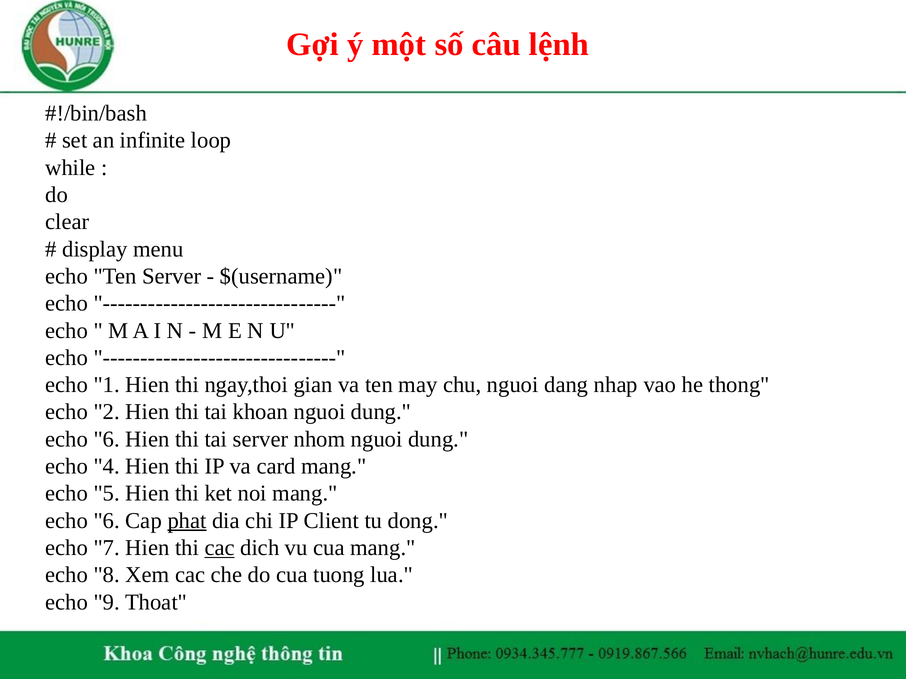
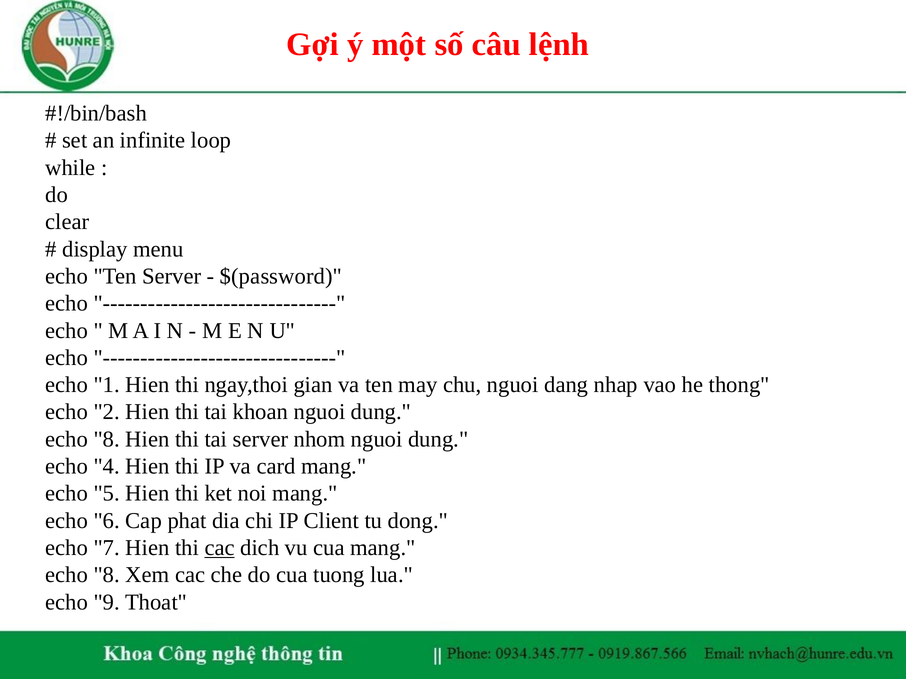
$(username: $(username -> $(password
6 at (107, 439): 6 -> 8
phat underline: present -> none
